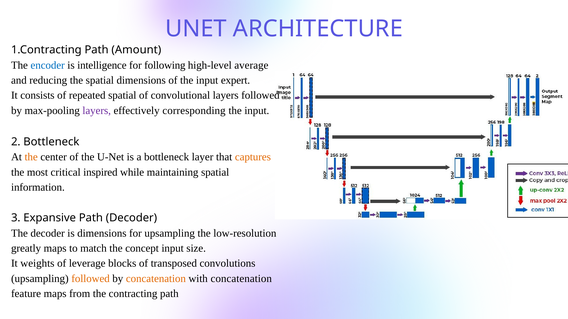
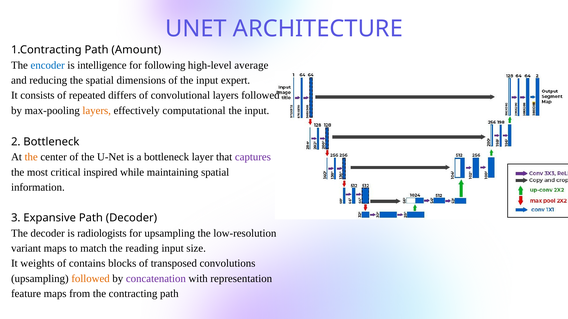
repeated spatial: spatial -> differs
layers at (97, 111) colour: purple -> orange
corresponding: corresponding -> computational
captures colour: orange -> purple
is dimensions: dimensions -> radiologists
greatly: greatly -> variant
concept: concept -> reading
leverage: leverage -> contains
concatenation at (156, 279) colour: orange -> purple
with concatenation: concatenation -> representation
